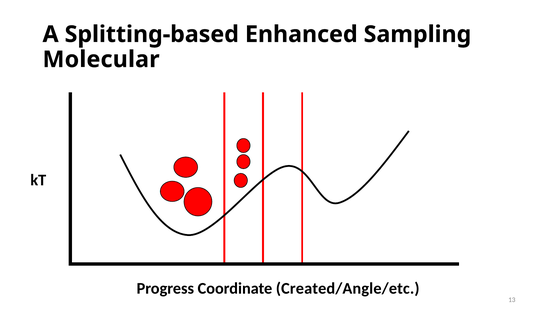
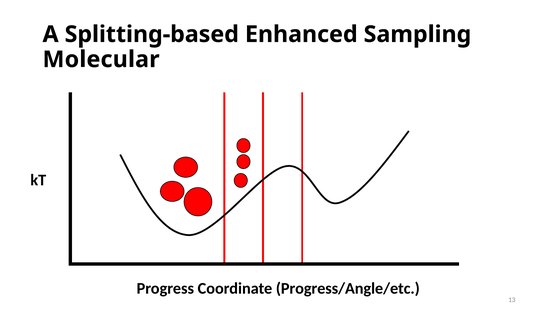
Created/Angle/etc: Created/Angle/etc -> Progress/Angle/etc
